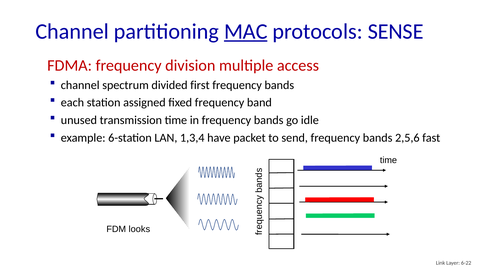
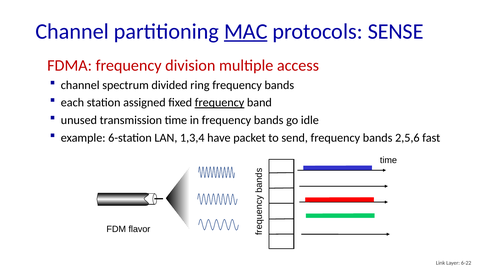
first: first -> ring
frequency at (220, 103) underline: none -> present
looks: looks -> flavor
